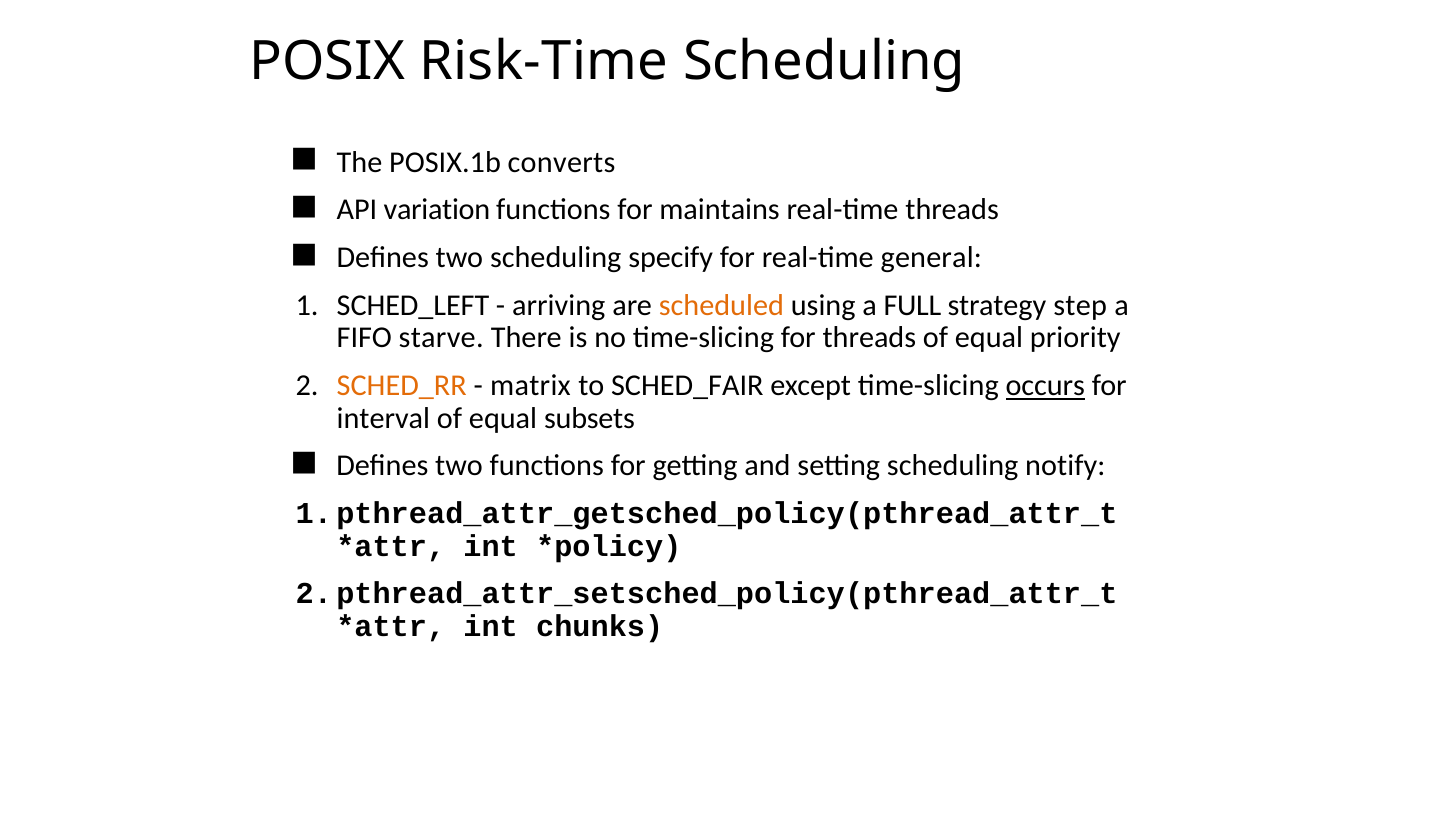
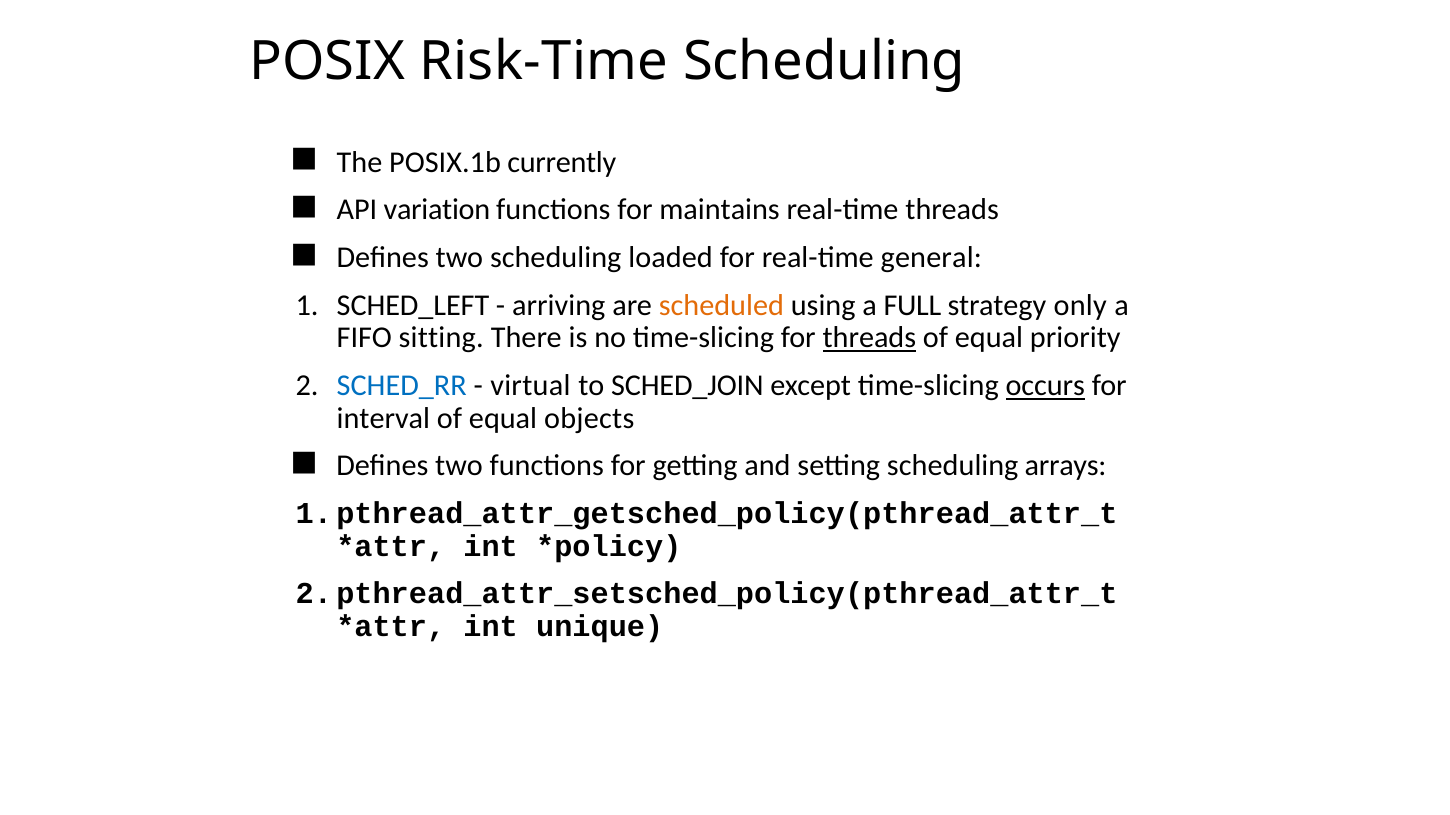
converts: converts -> currently
specify: specify -> loaded
step: step -> only
starve: starve -> sitting
threads at (869, 338) underline: none -> present
SCHED_RR colour: orange -> blue
matrix: matrix -> virtual
SCHED_FAIR: SCHED_FAIR -> SCHED_JOIN
subsets: subsets -> objects
notify: notify -> arrays
chunks: chunks -> unique
